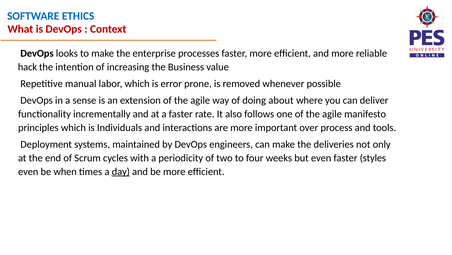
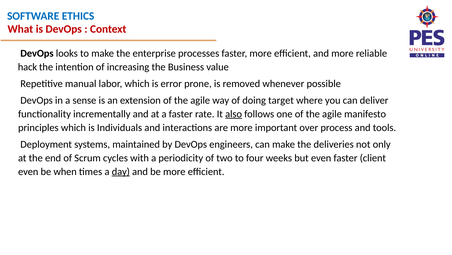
about: about -> target
also underline: none -> present
styles: styles -> client
